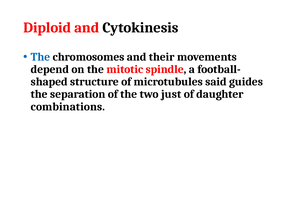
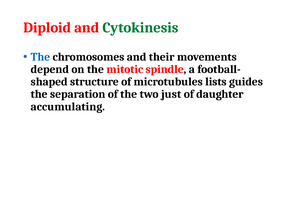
Cytokinesis colour: black -> green
said: said -> lists
combinations: combinations -> accumulating
